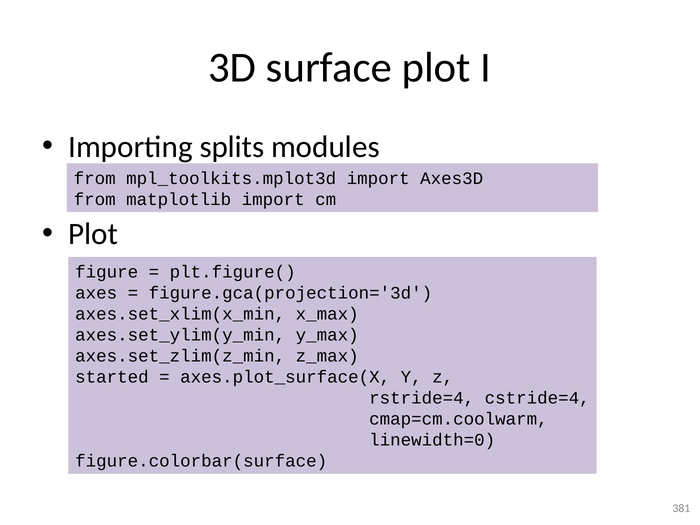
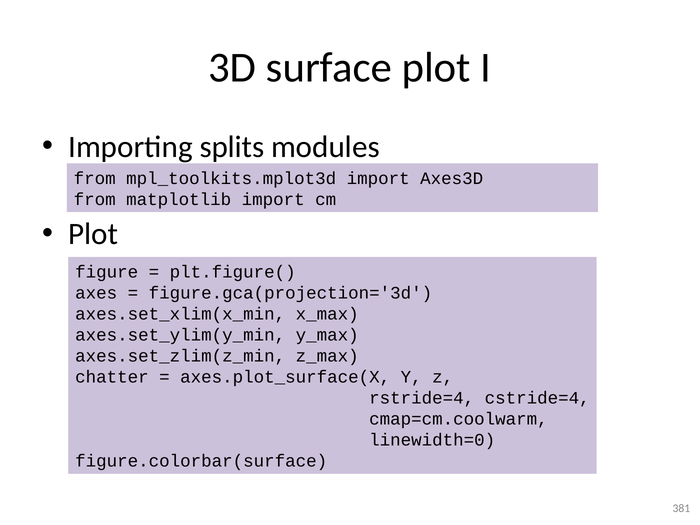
started: started -> chatter
